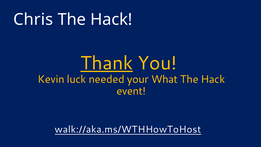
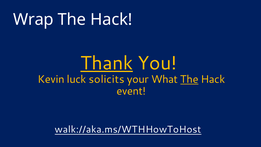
Chris: Chris -> Wrap
needed: needed -> solicits
The at (189, 79) underline: none -> present
